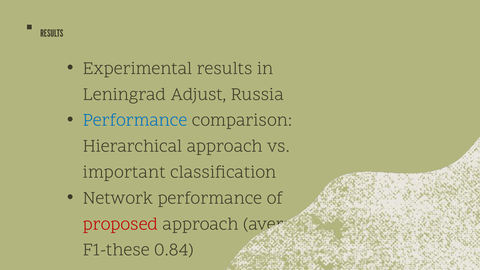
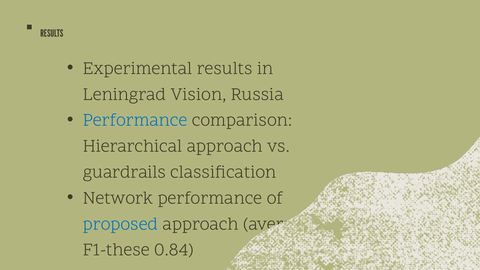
Adjust: Adjust -> Vision
important: important -> guardrails
proposed colour: red -> blue
